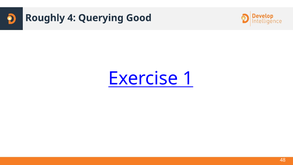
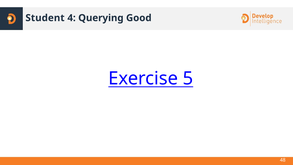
Roughly: Roughly -> Student
1: 1 -> 5
